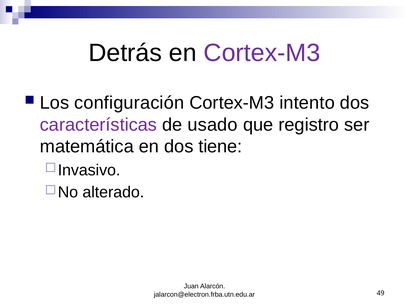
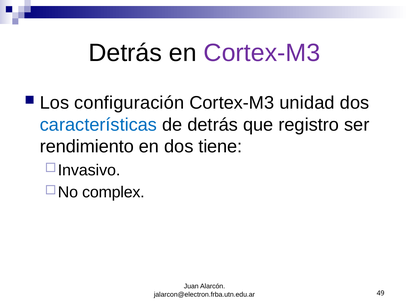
intento: intento -> unidad
características colour: purple -> blue
de usado: usado -> detrás
matemática: matemática -> rendimiento
alterado: alterado -> complex
